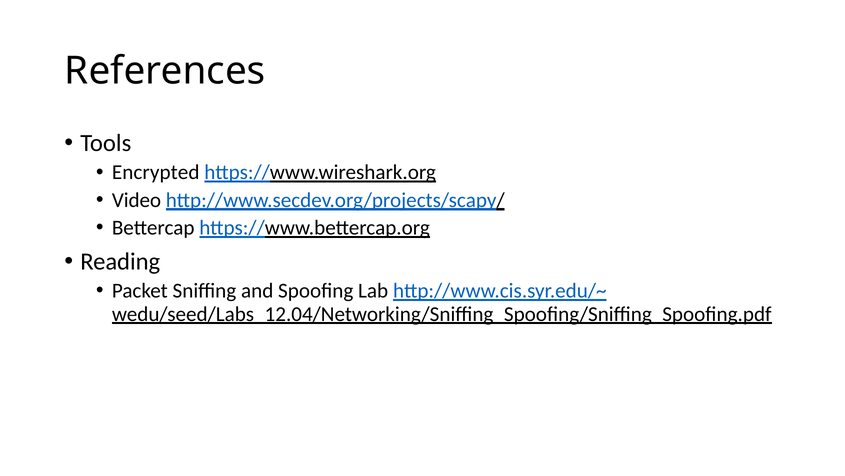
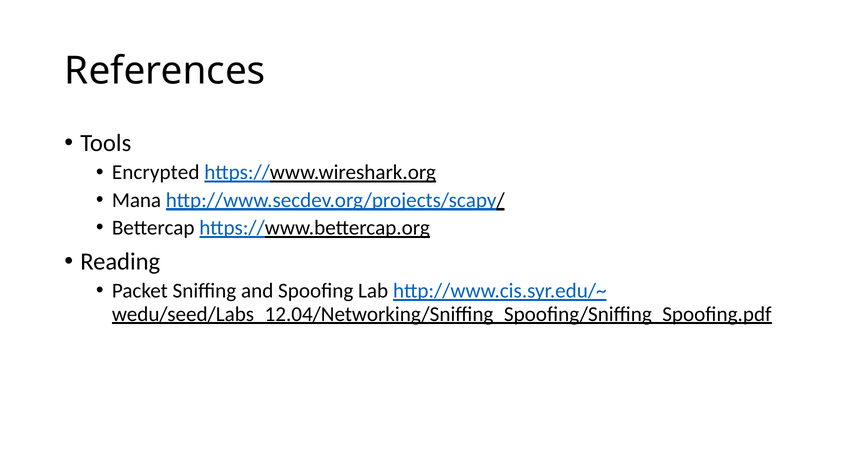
Video: Video -> Mana
